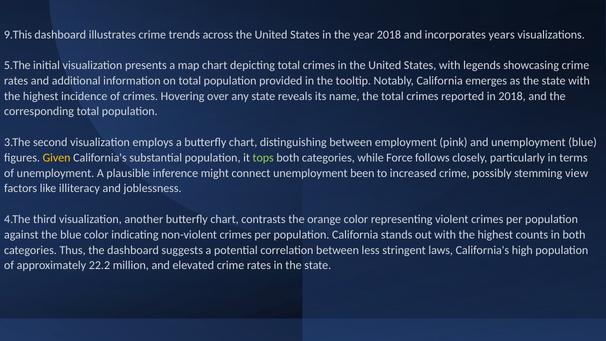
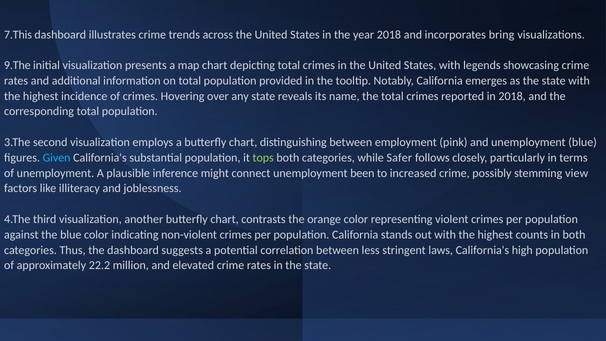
9.This: 9.This -> 7.This
years: years -> bring
5.The: 5.The -> 9.The
Given colour: yellow -> light blue
Force: Force -> Safer
